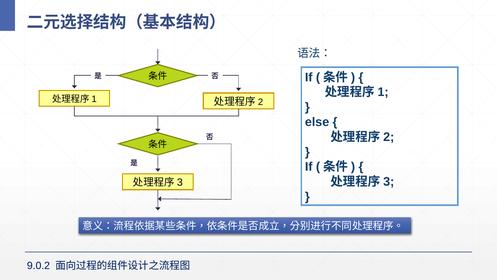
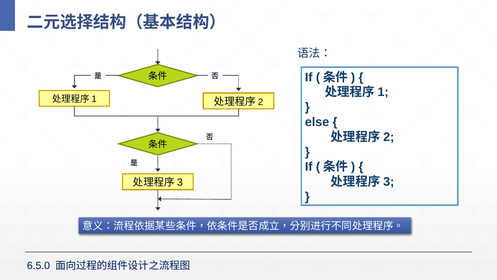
9.0.2: 9.0.2 -> 6.5.0
